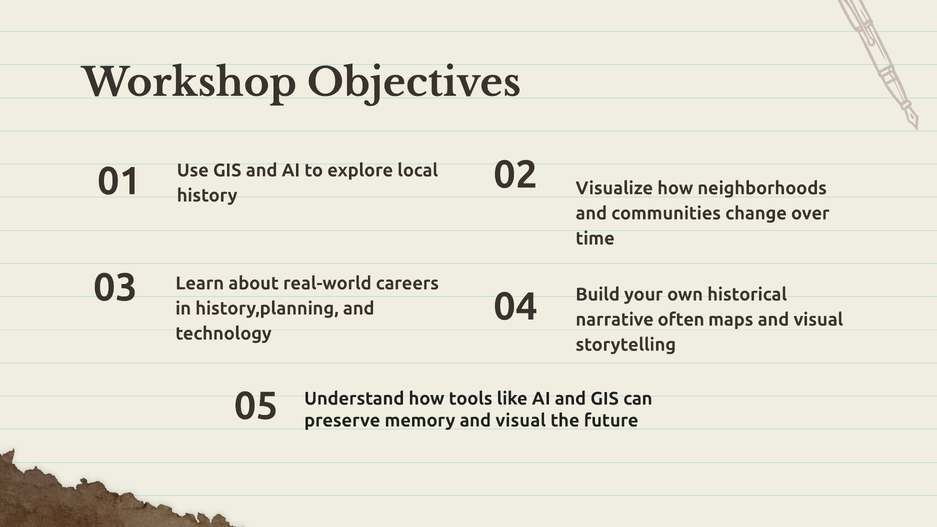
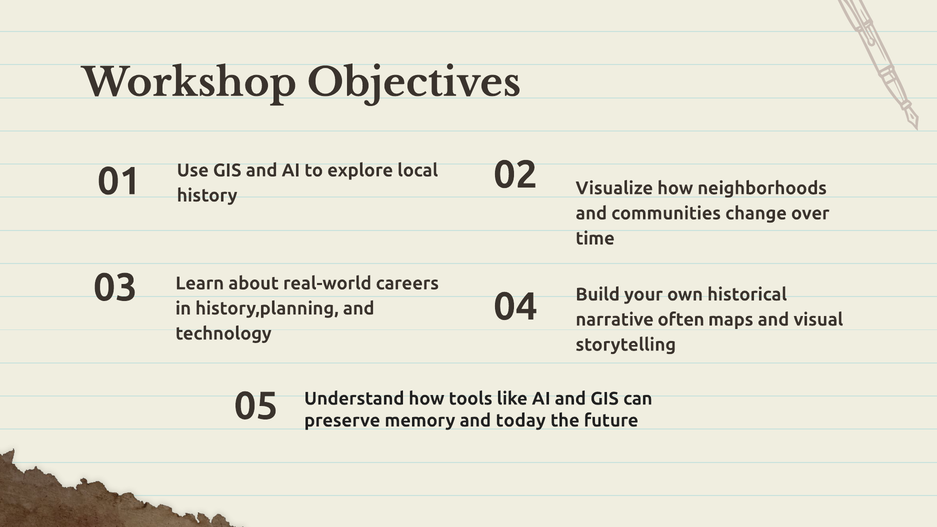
memory and visual: visual -> today
